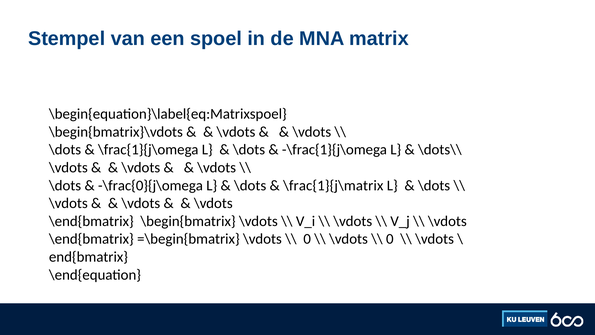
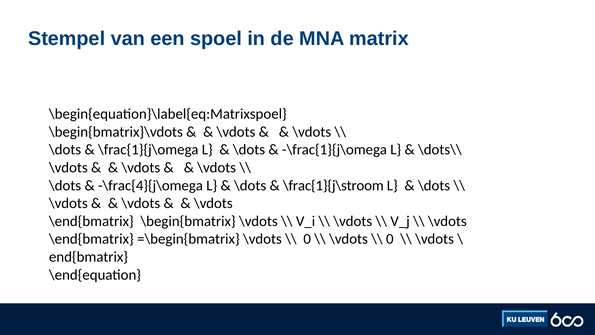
-\frac{0}{j\omega: -\frac{0}{j\omega -> -\frac{4}{j\omega
\frac{1}{j\matrix: \frac{1}{j\matrix -> \frac{1}{j\stroom
